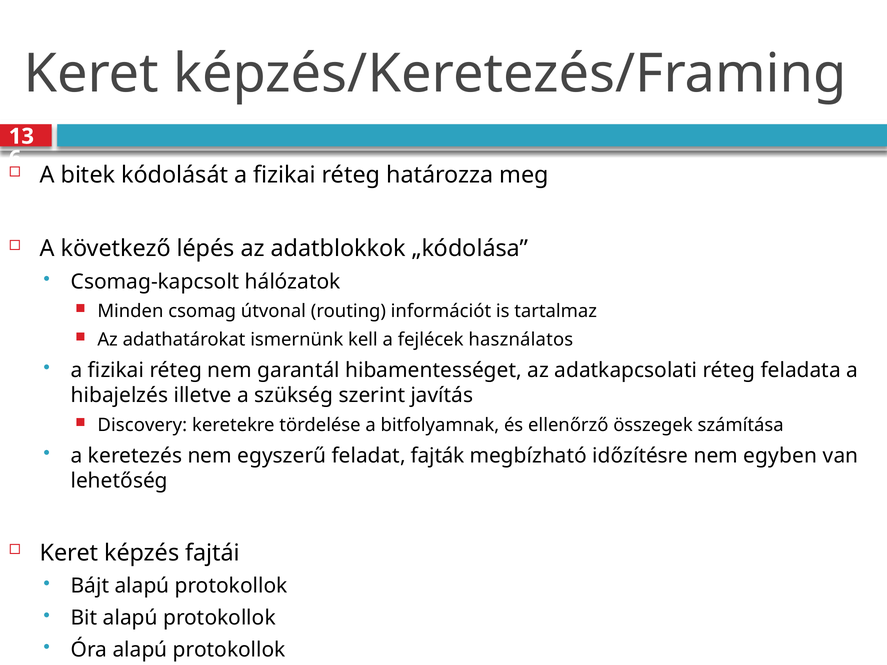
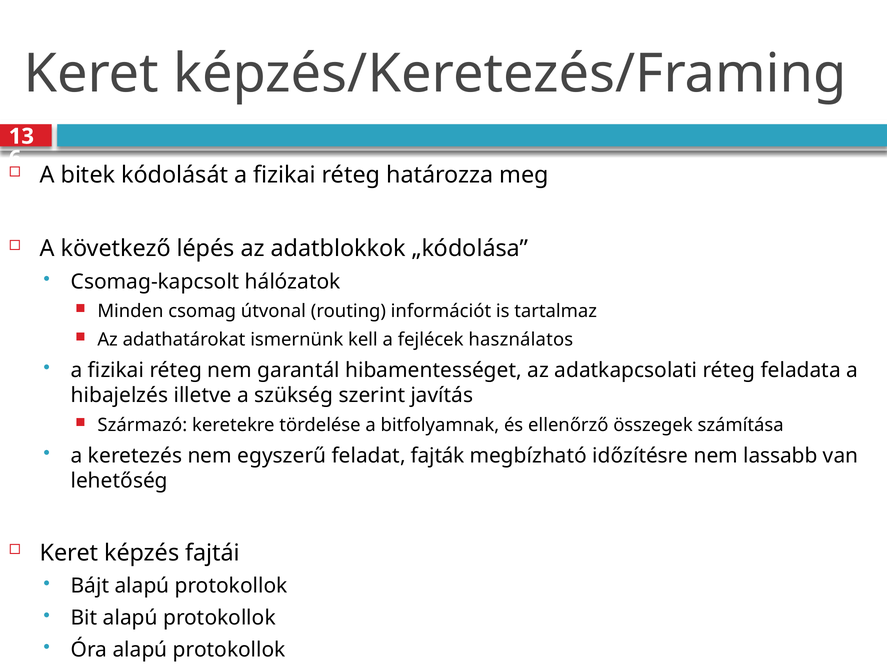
Discovery: Discovery -> Származó
egyben: egyben -> lassabb
